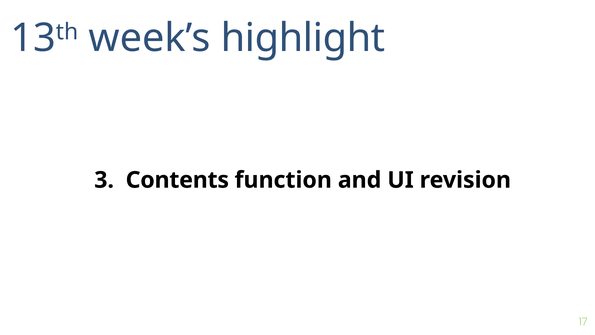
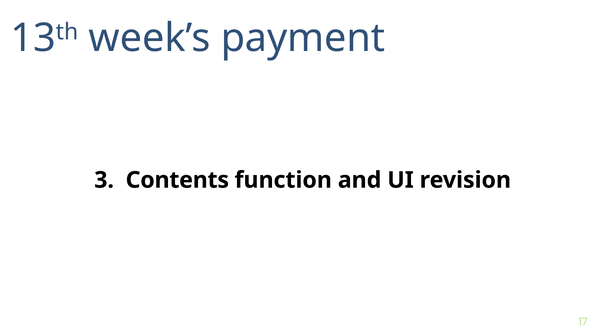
highlight: highlight -> payment
